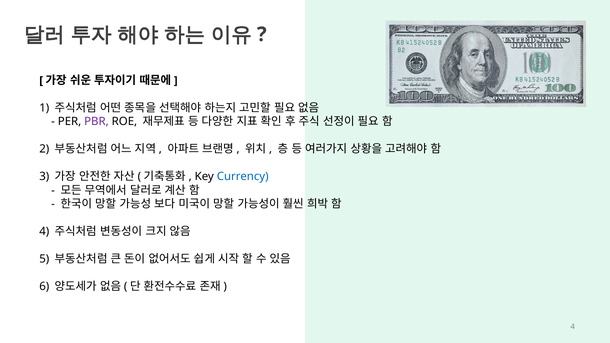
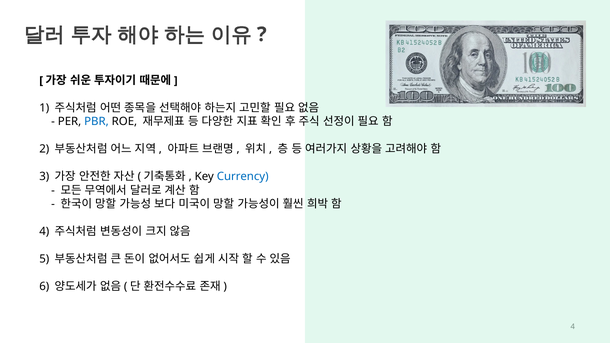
PBR colour: purple -> blue
